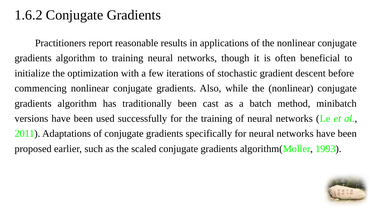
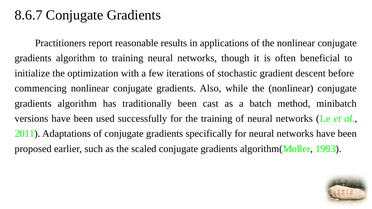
1.6.2: 1.6.2 -> 8.6.7
